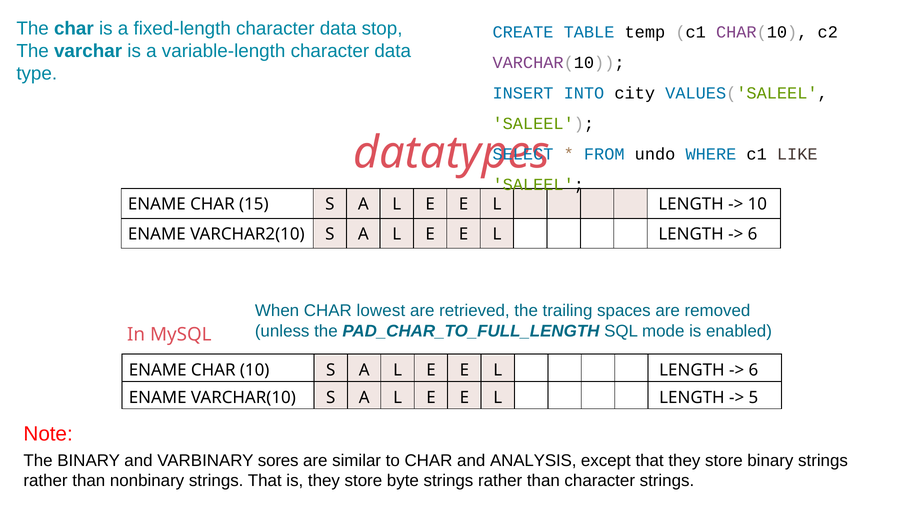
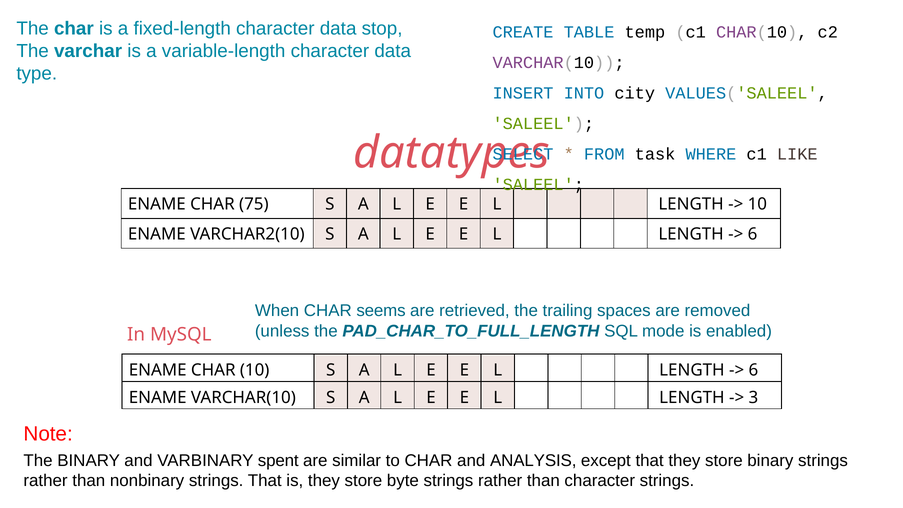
undo: undo -> task
15: 15 -> 75
lowest: lowest -> seems
5: 5 -> 3
sores: sores -> spent
